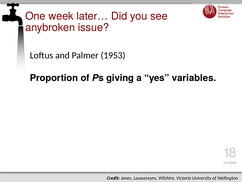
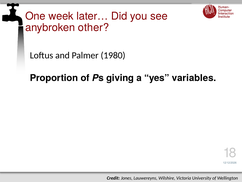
issue: issue -> other
1953: 1953 -> 1980
